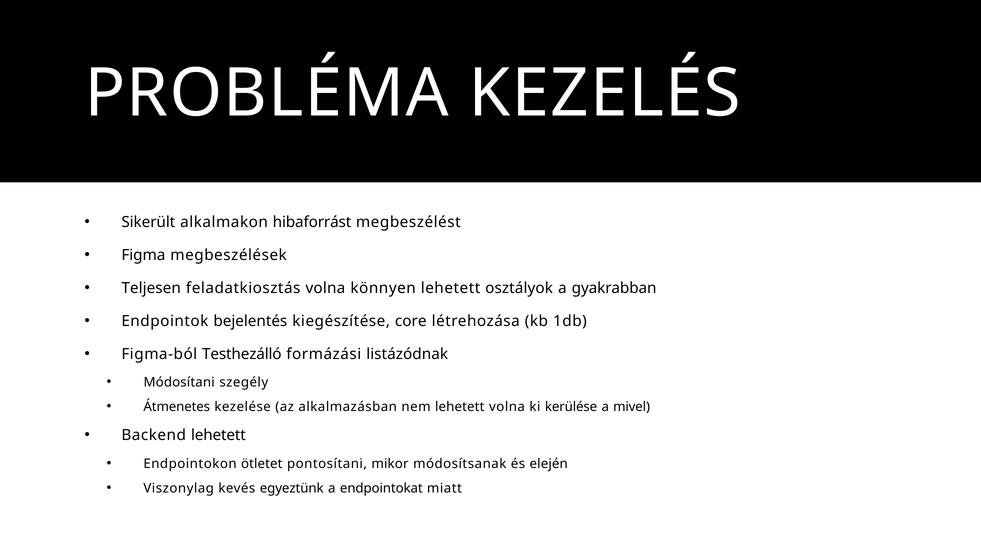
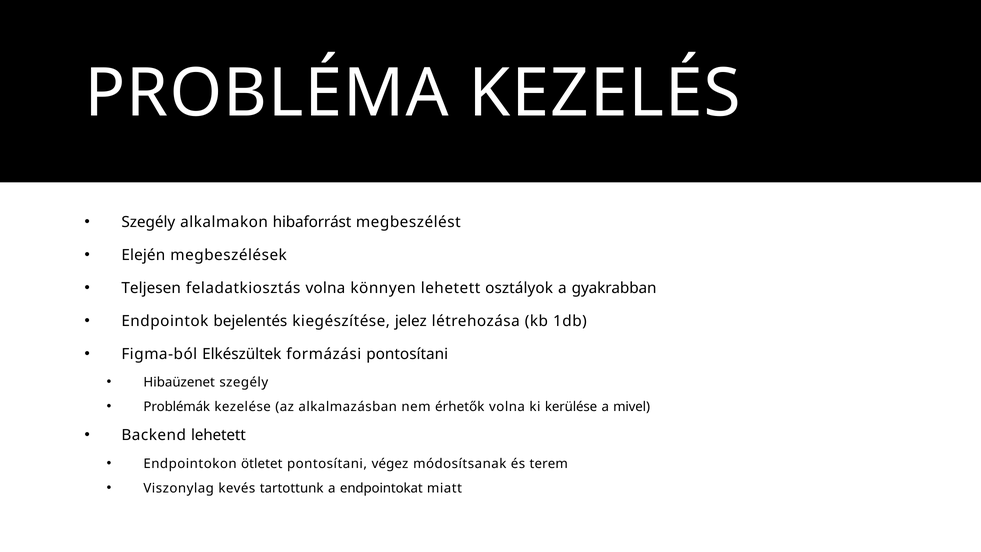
Sikerült at (148, 222): Sikerült -> Szegély
Figma: Figma -> Elején
core: core -> jelez
Testhezálló: Testhezálló -> Elkészültek
formázási listázódnak: listázódnak -> pontosítani
Módosítani: Módosítani -> Hibaüzenet
Átmenetes: Átmenetes -> Problémák
nem lehetett: lehetett -> érhetők
mikor: mikor -> végez
elején: elején -> terem
egyeztünk: egyeztünk -> tartottunk
